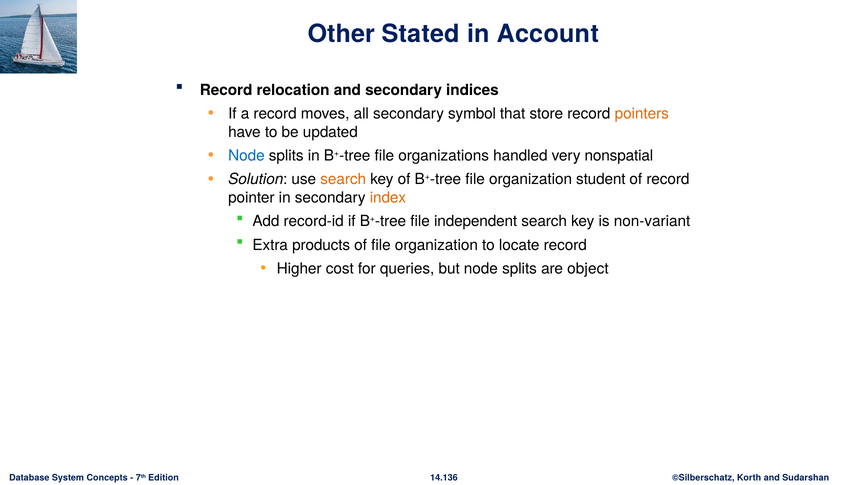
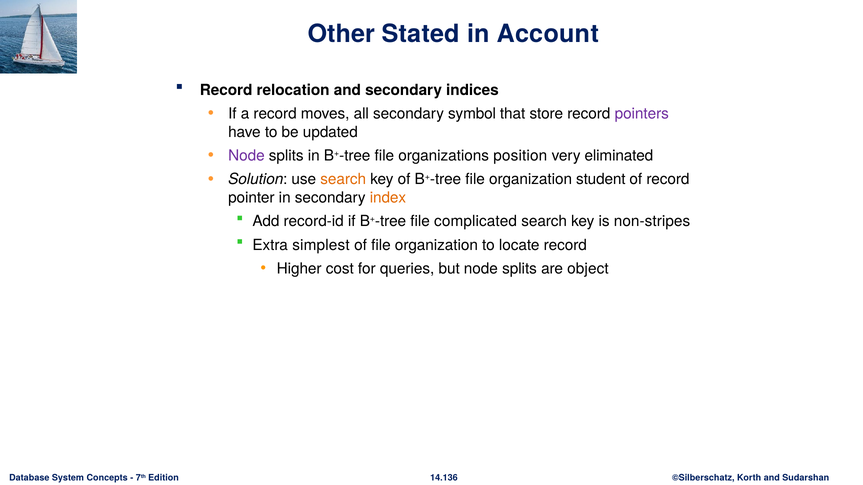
pointers colour: orange -> purple
Node at (246, 156) colour: blue -> purple
handled: handled -> position
nonspatial: nonspatial -> eliminated
independent: independent -> complicated
non-variant: non-variant -> non-stripes
products: products -> simplest
